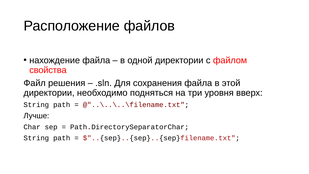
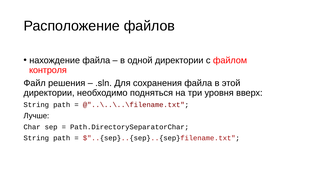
свойства: свойства -> контроля
